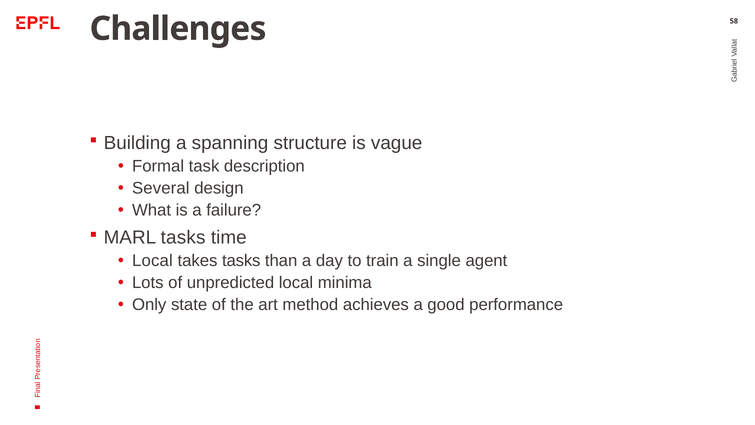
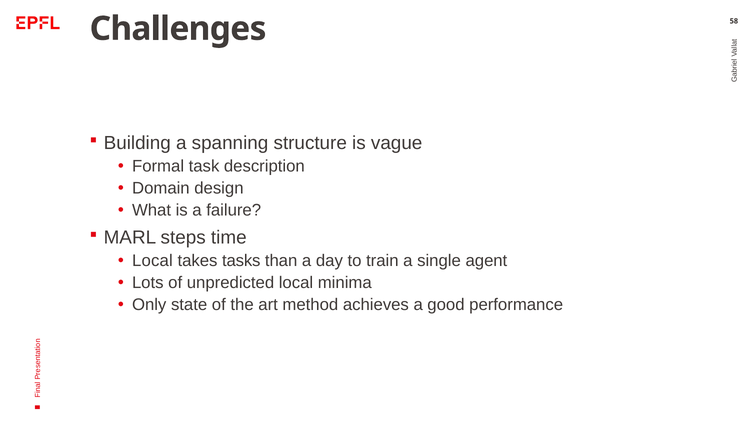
Several: Several -> Domain
MARL tasks: tasks -> steps
